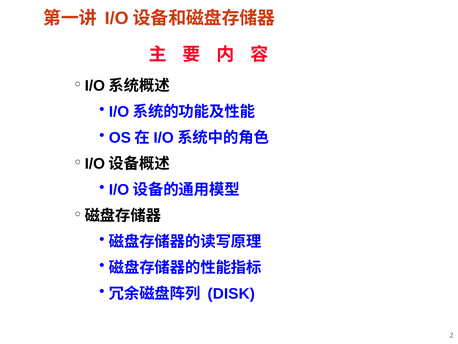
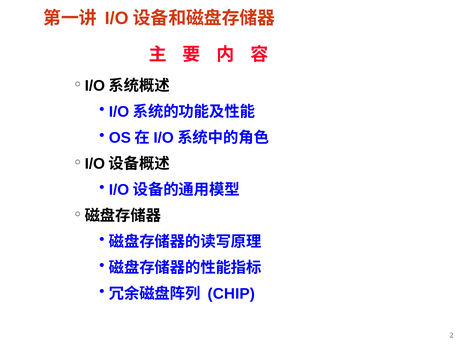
DISK: DISK -> CHIP
